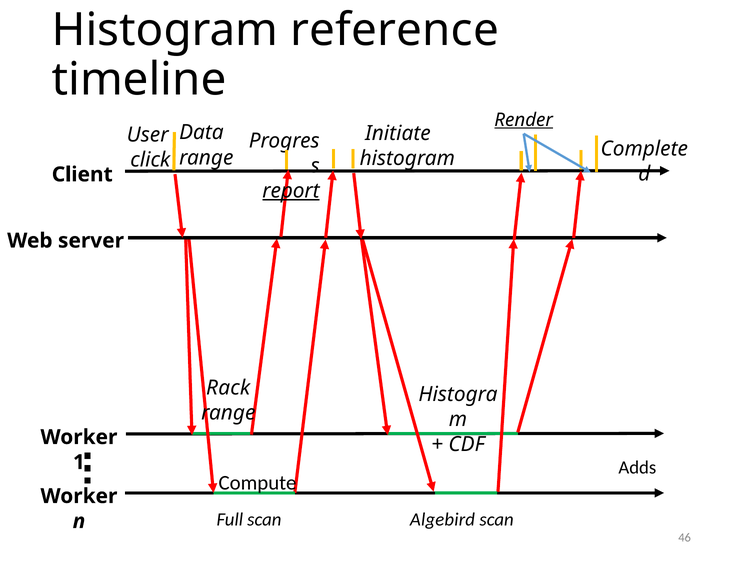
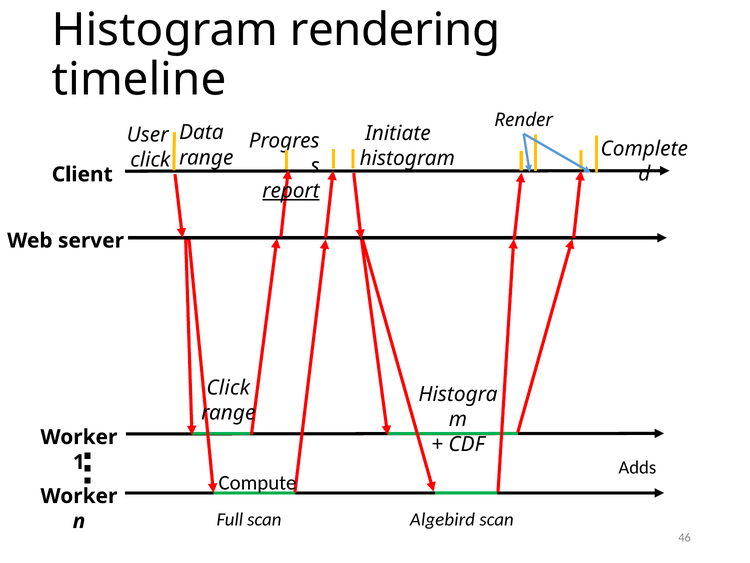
reference: reference -> rendering
Render underline: present -> none
Rack at (228, 387): Rack -> Click
